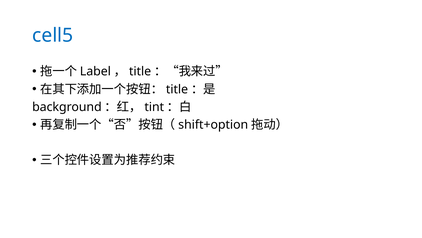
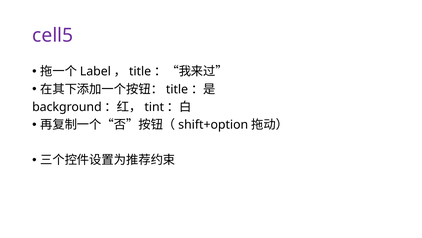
cell5 colour: blue -> purple
